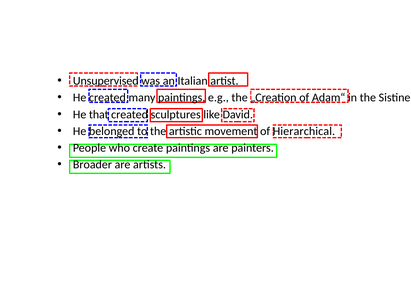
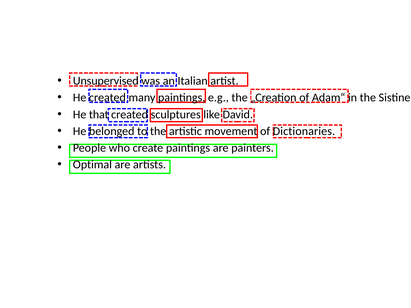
Hierarchical: Hierarchical -> Dictionaries
Broader: Broader -> Optimal
